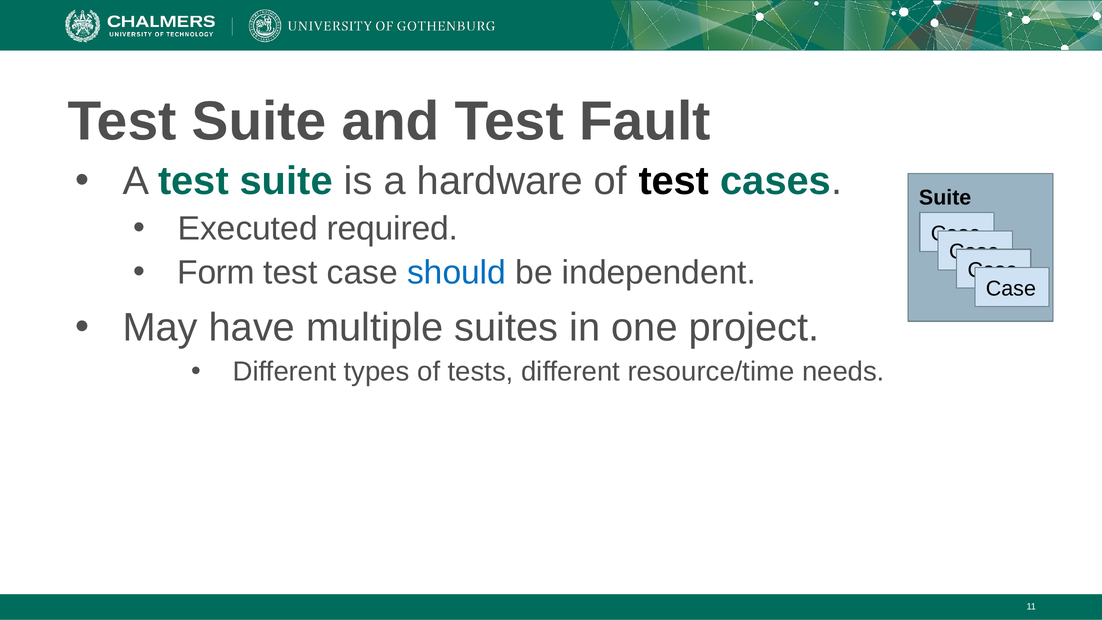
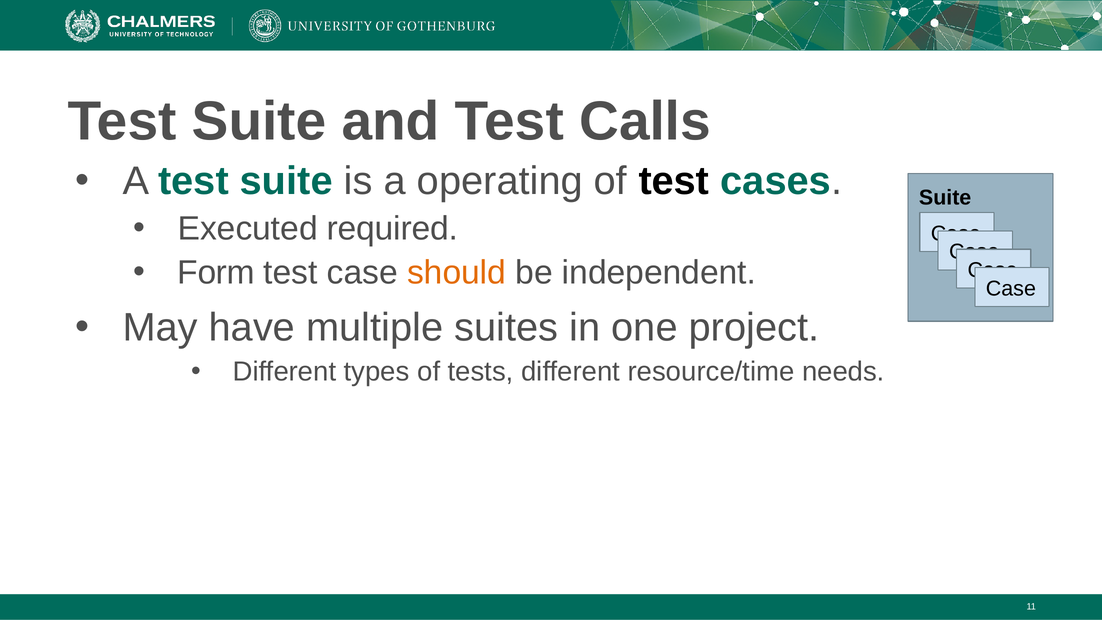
Fault: Fault -> Calls
hardware: hardware -> operating
should colour: blue -> orange
